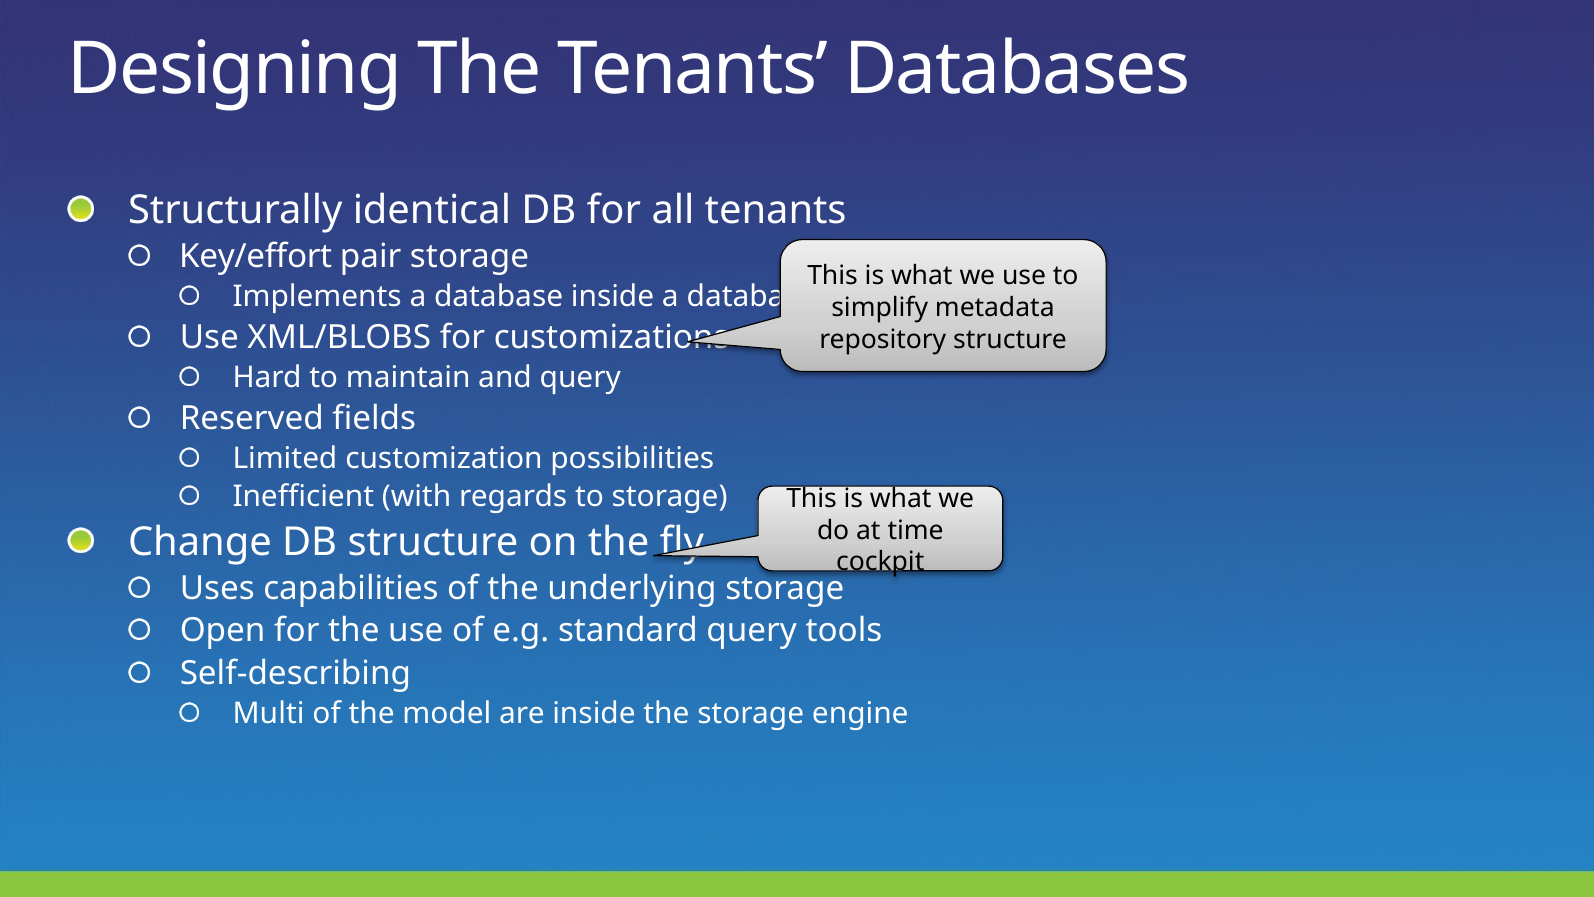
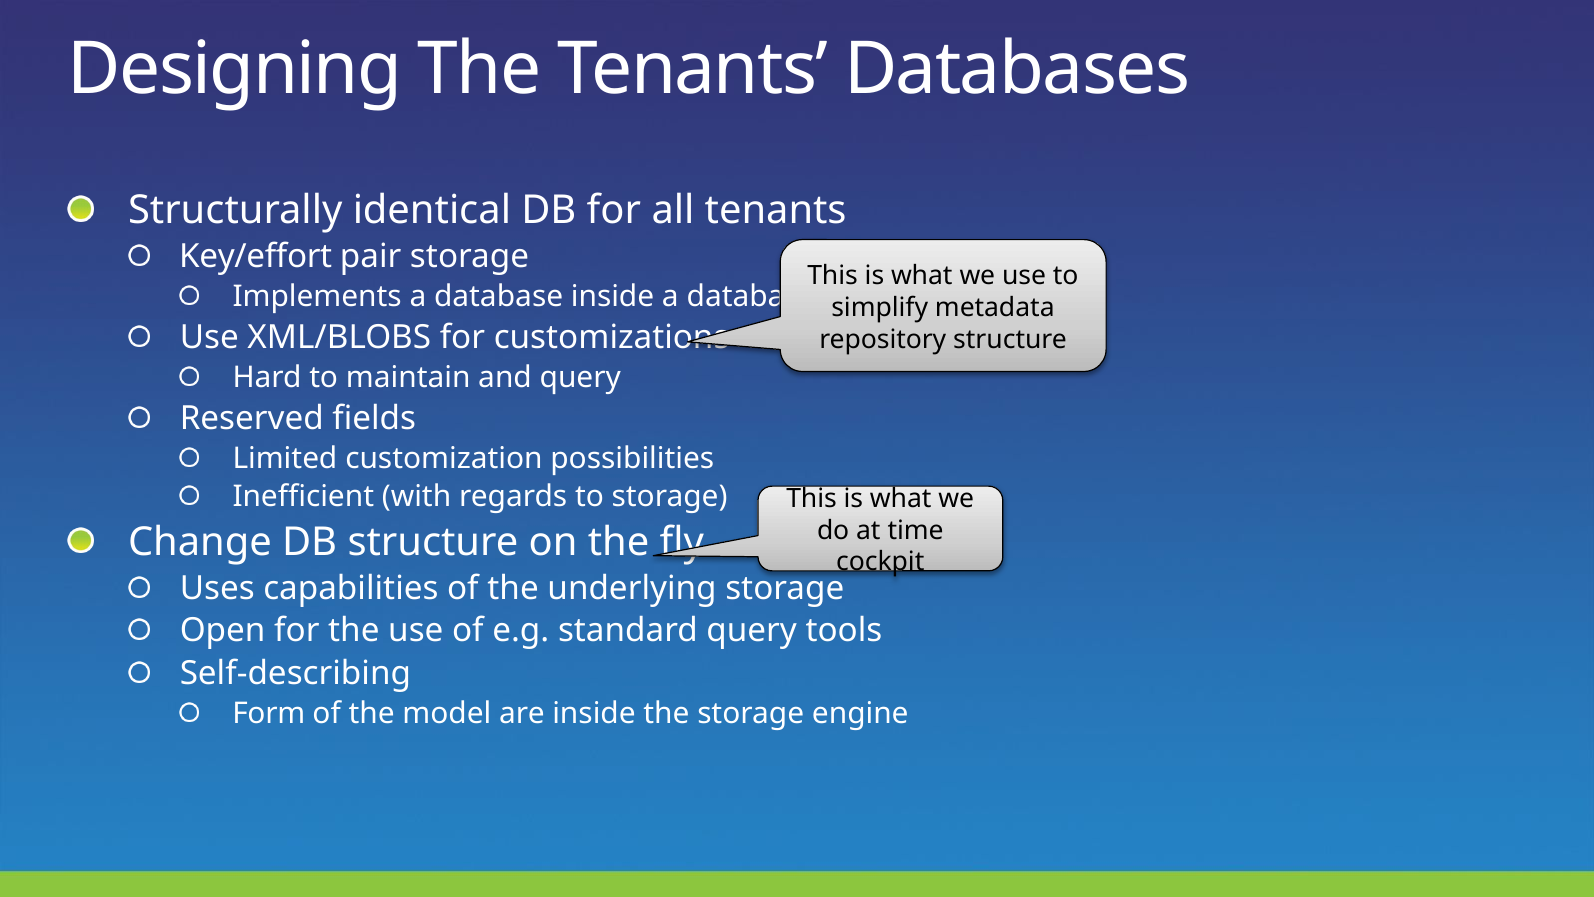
Multi: Multi -> Form
